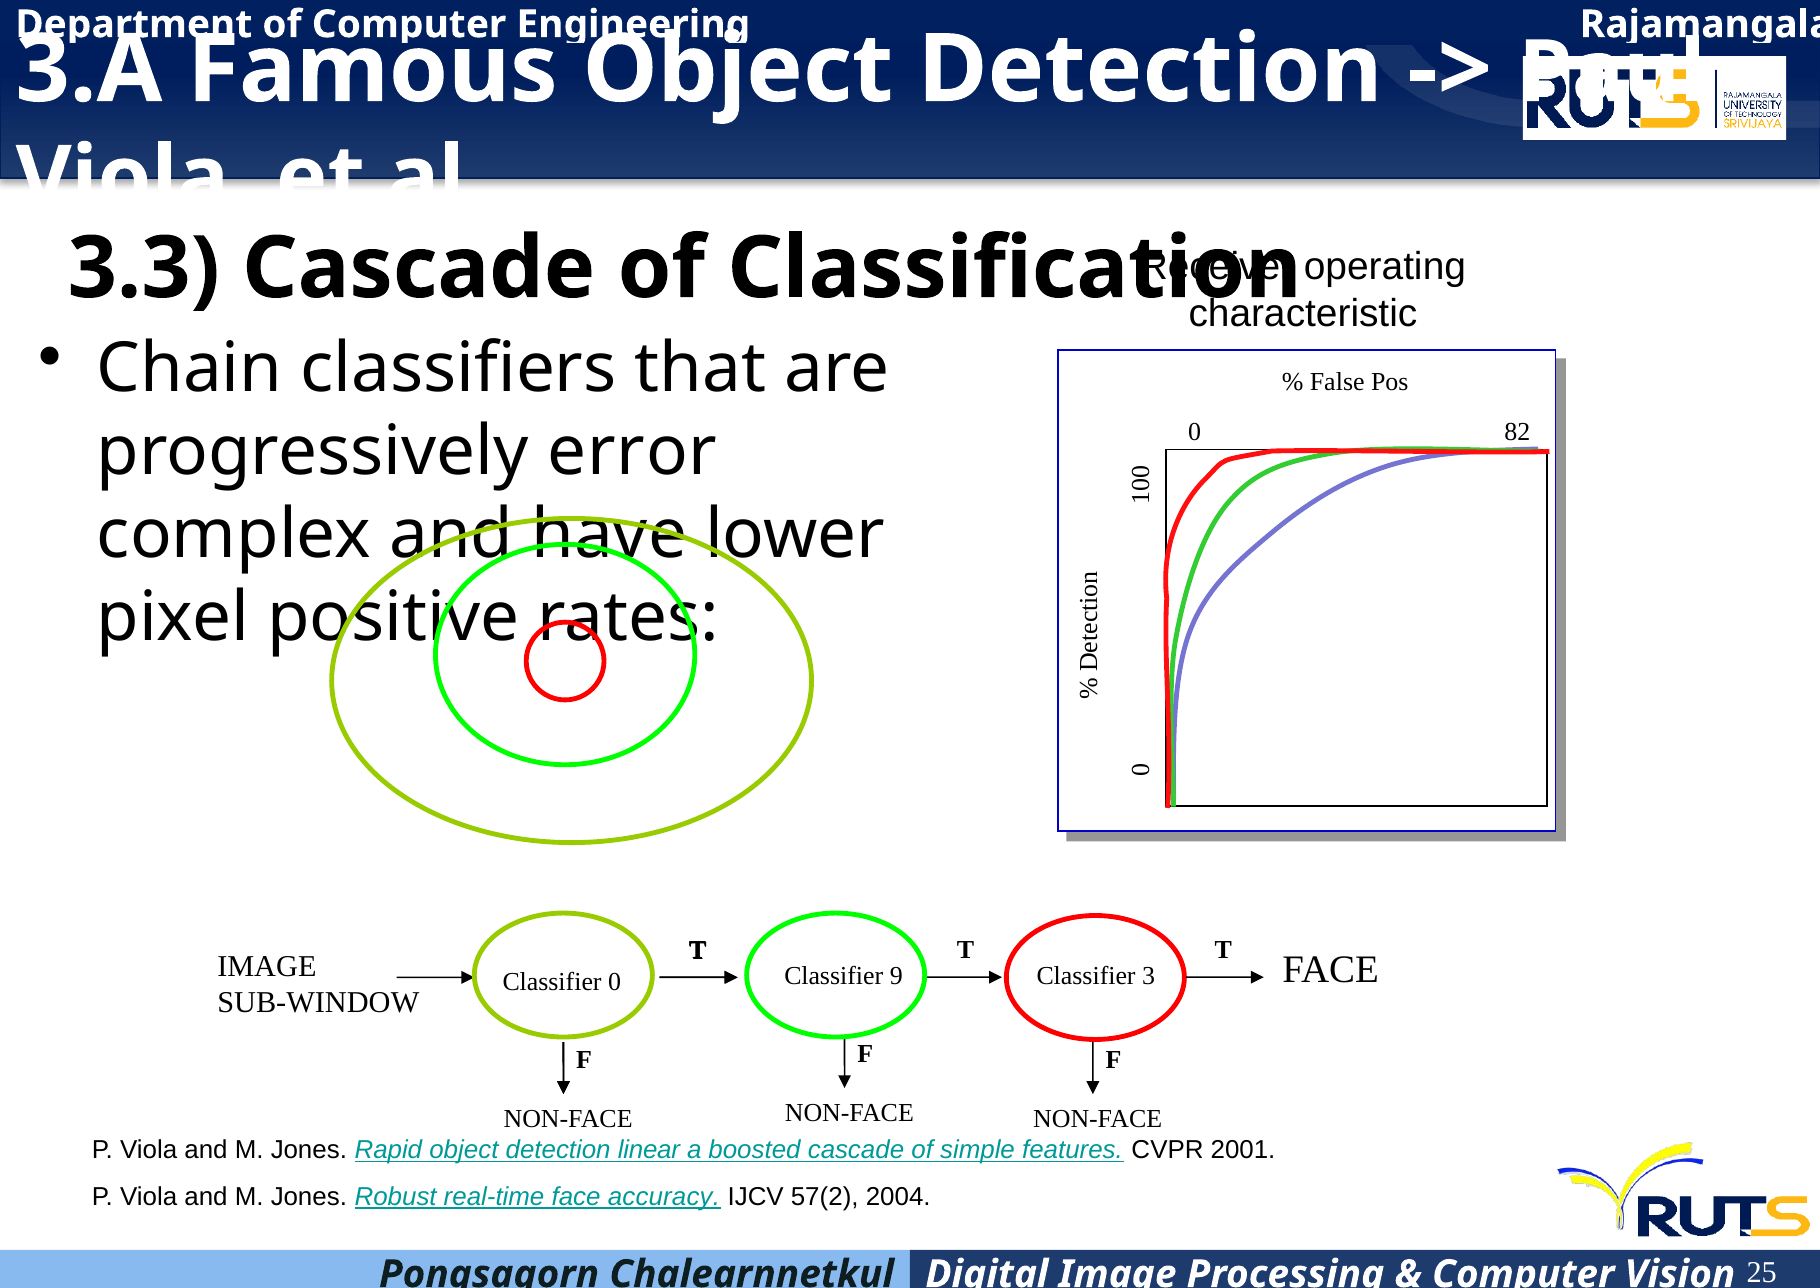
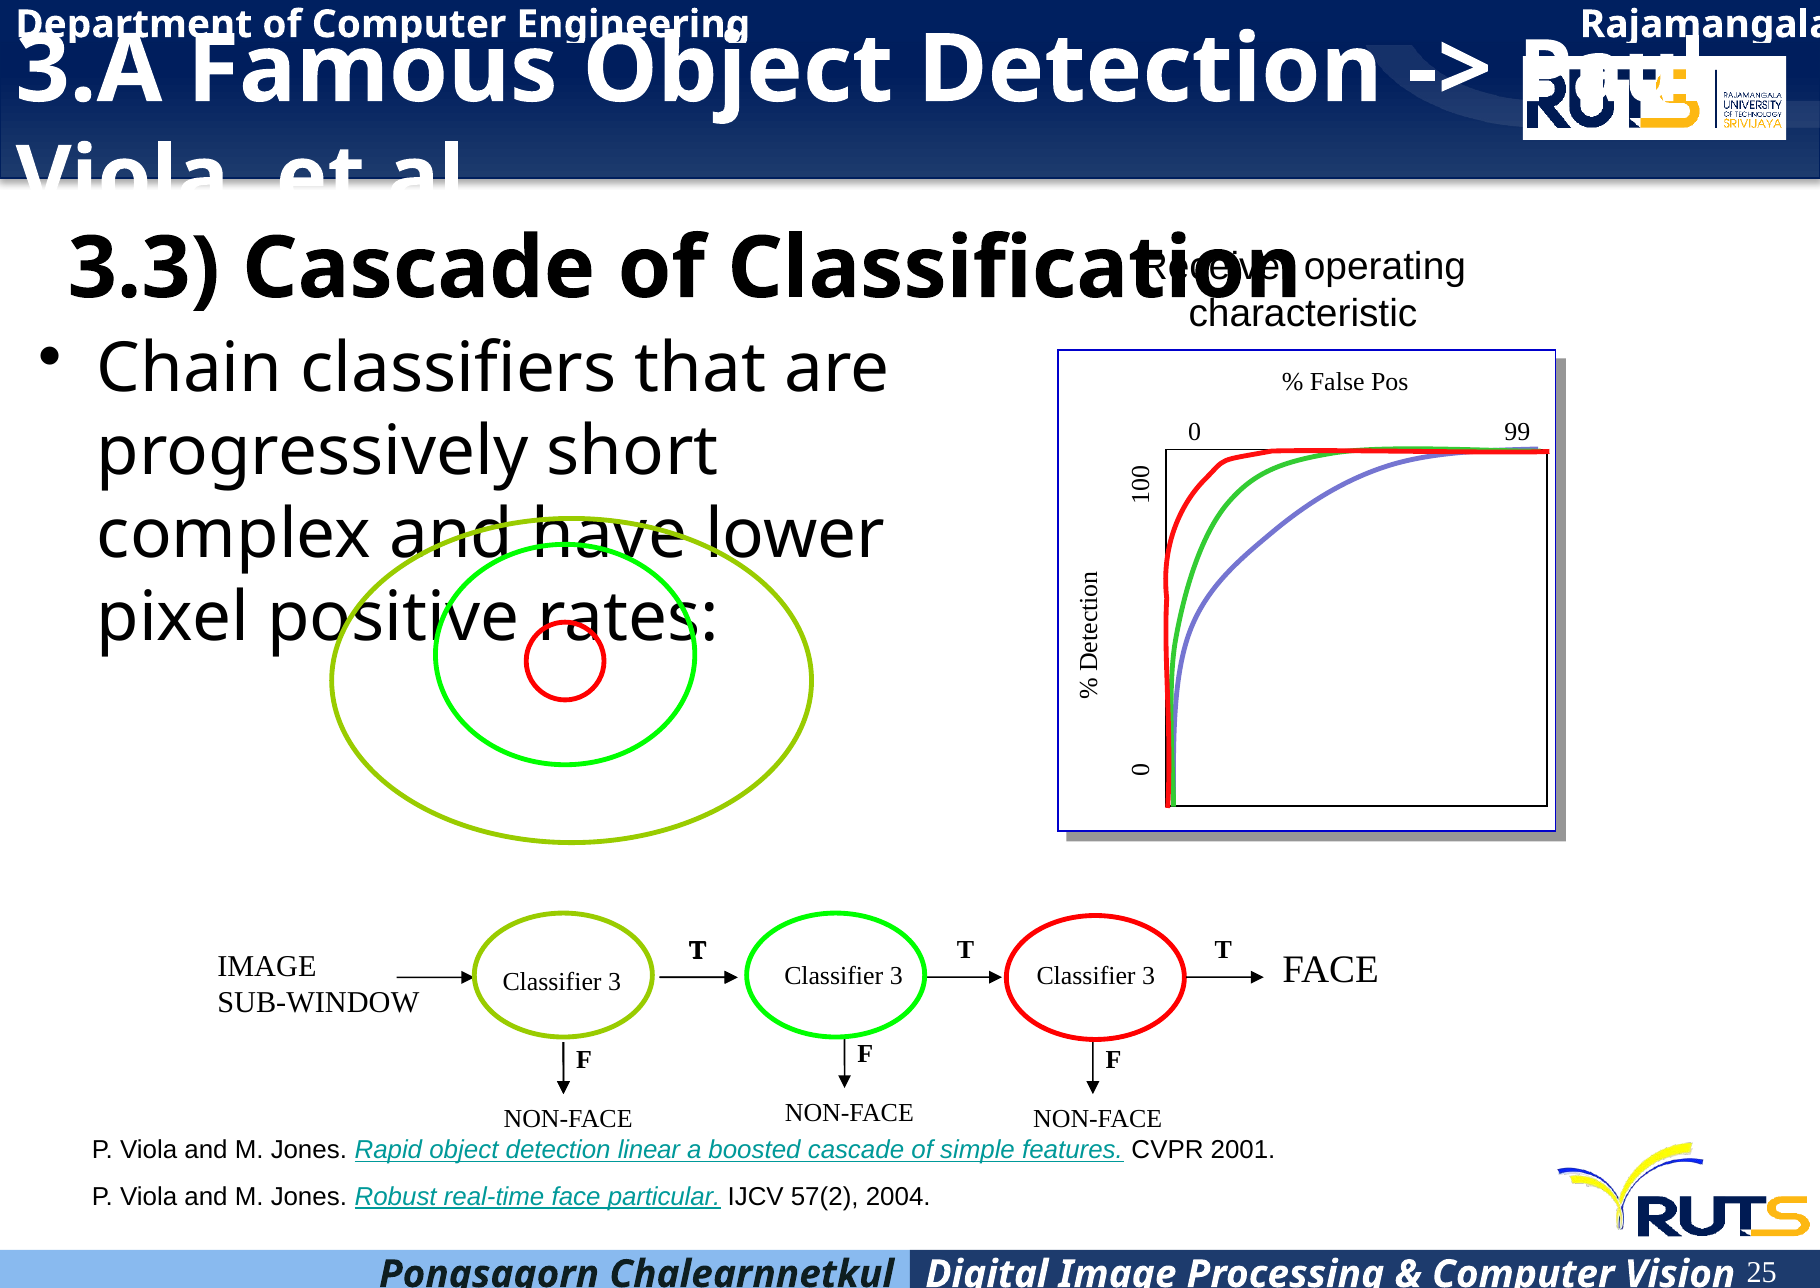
82: 82 -> 99
error: error -> short
9 at (896, 976): 9 -> 3
0 at (615, 982): 0 -> 3
accuracy: accuracy -> particular
